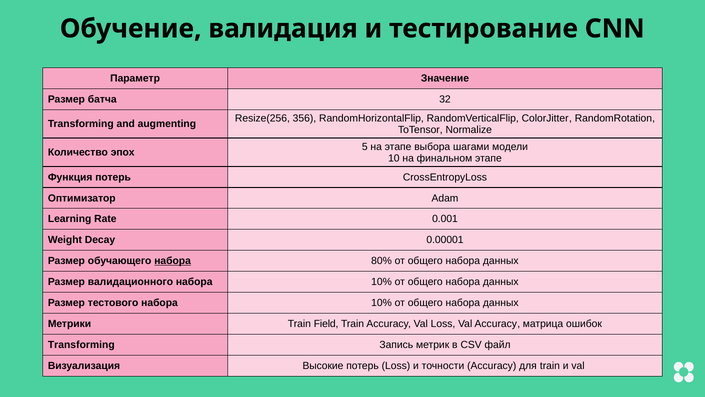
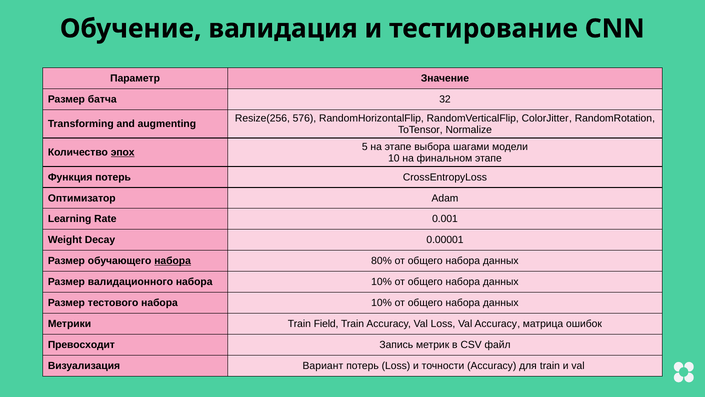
356: 356 -> 576
эпох underline: none -> present
Transforming at (81, 344): Transforming -> Превосходит
Высокие: Высокие -> Вариант
